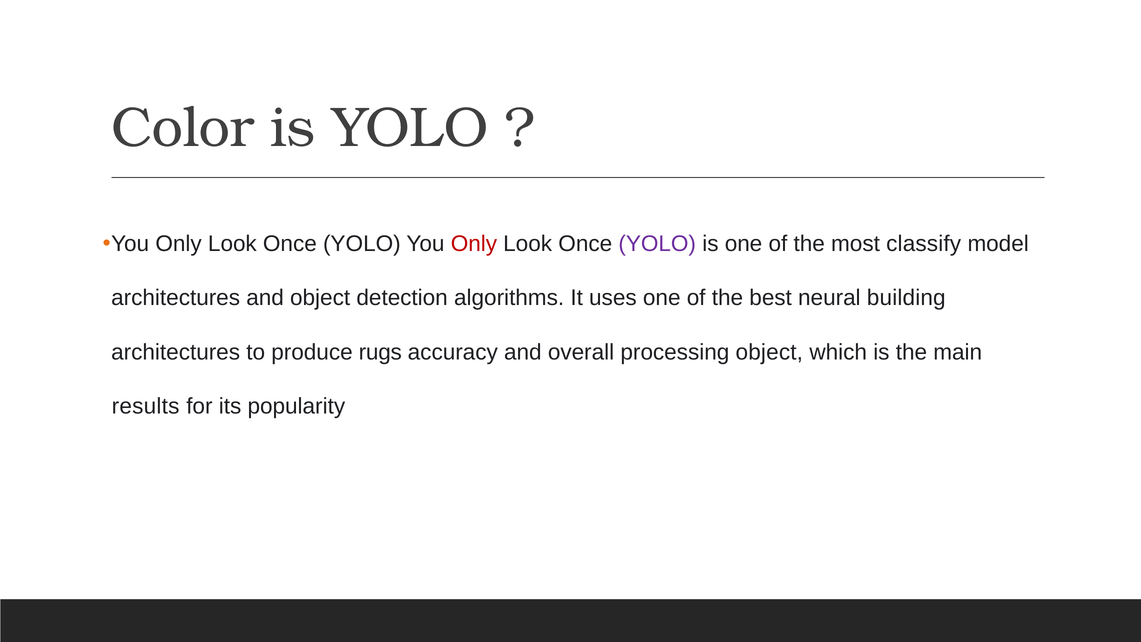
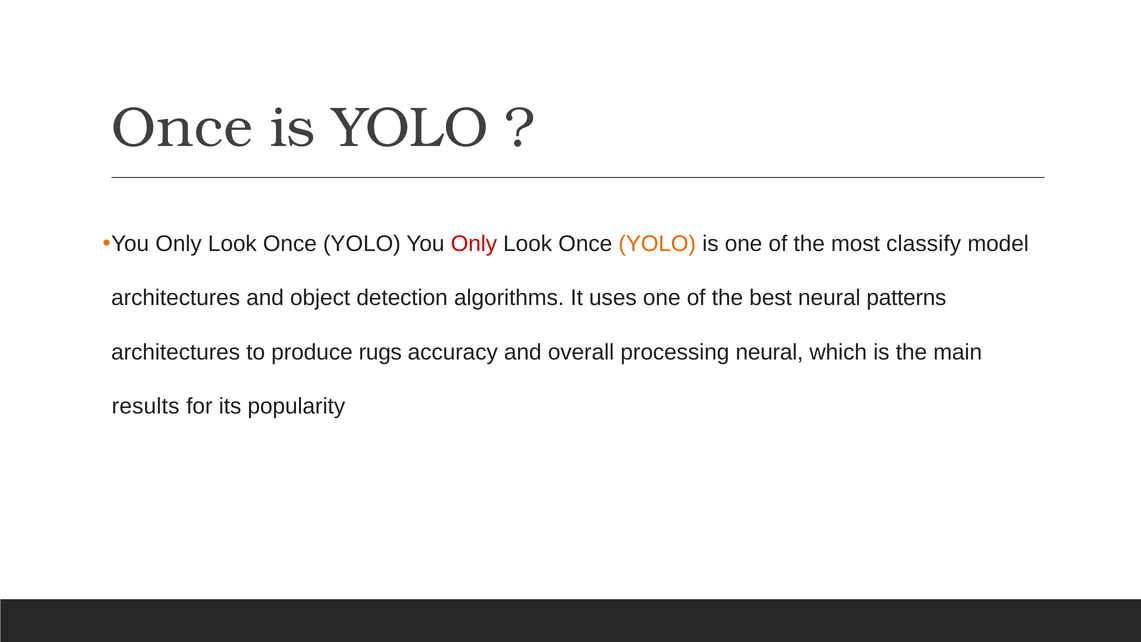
Color at (183, 128): Color -> Once
YOLO at (657, 244) colour: purple -> orange
building: building -> patterns
processing object: object -> neural
